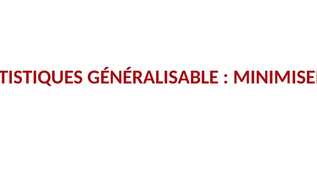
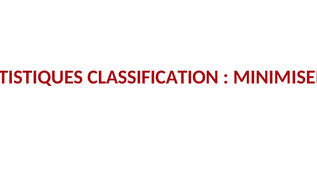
GÉNÉRALISABLE: GÉNÉRALISABLE -> CLASSIFICATION
